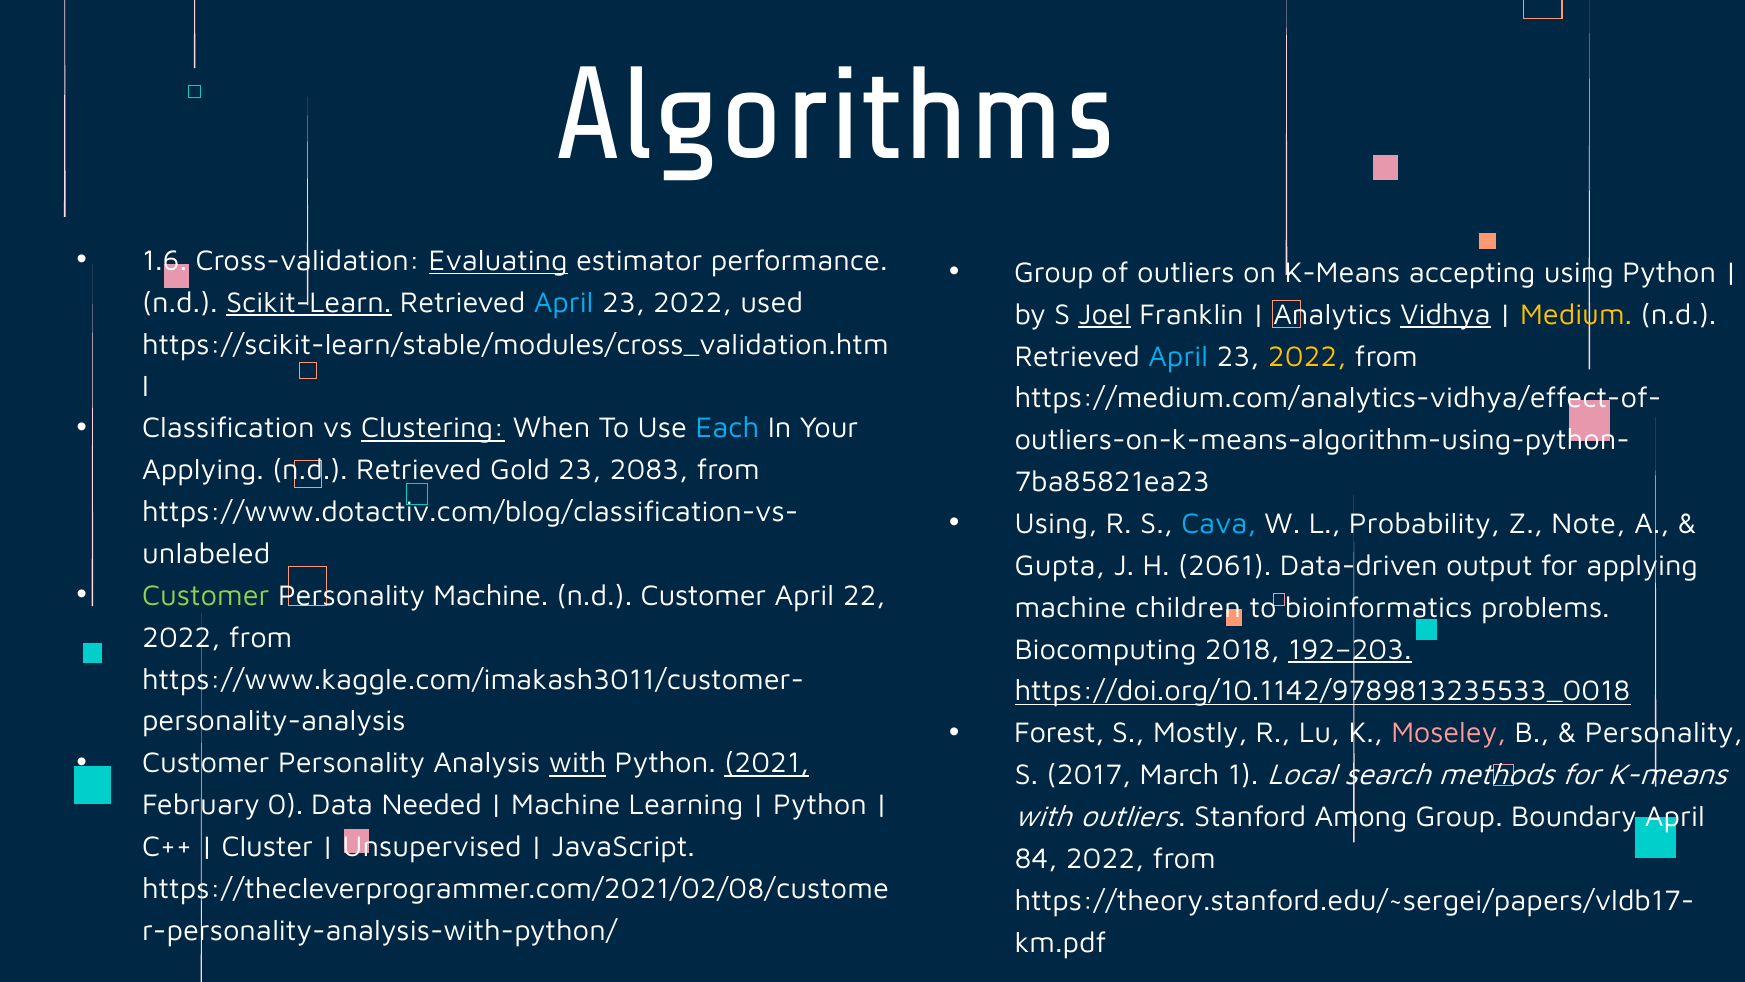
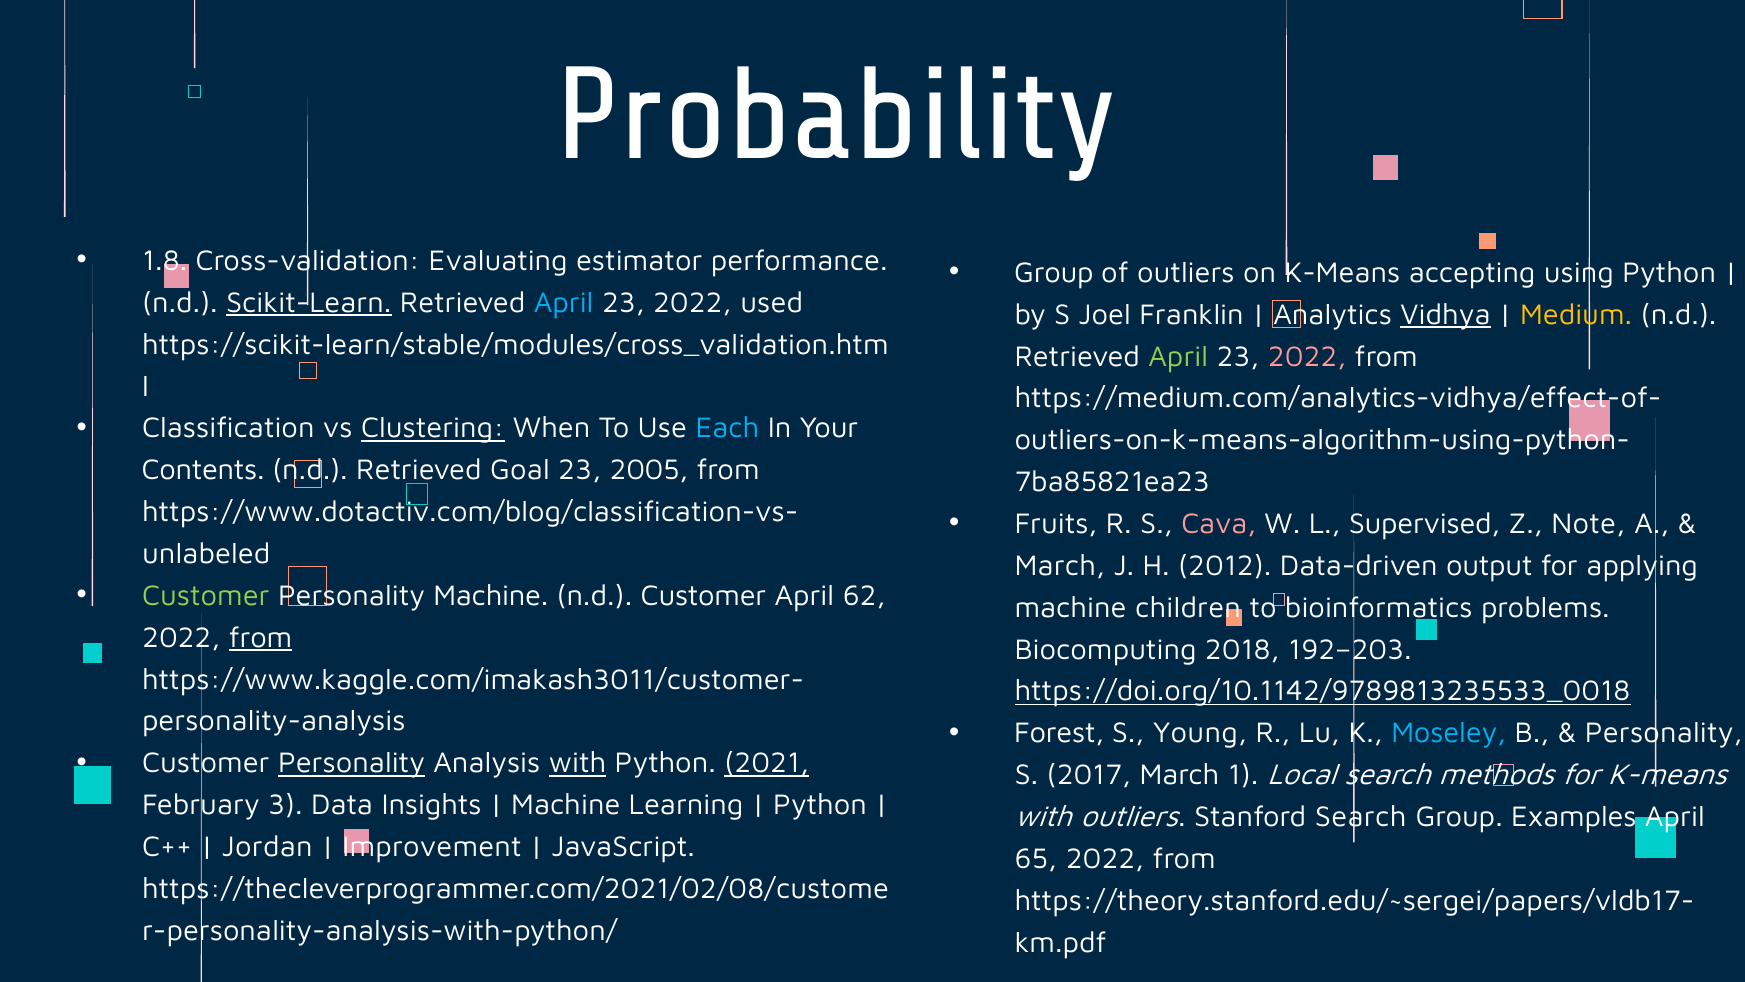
Algorithms: Algorithms -> Probability
1.6: 1.6 -> 1.8
Evaluating underline: present -> none
Joel underline: present -> none
April at (1178, 356) colour: light blue -> light green
2022 at (1307, 356) colour: yellow -> pink
Applying at (203, 470): Applying -> Contents
Gold: Gold -> Goal
2083: 2083 -> 2005
Using at (1056, 524): Using -> Fruits
Cava colour: light blue -> pink
Probability: Probability -> Supervised
Gupta at (1060, 566): Gupta -> March
2061: 2061 -> 2012
22: 22 -> 62
from at (261, 637) underline: none -> present
192–203 underline: present -> none
Mostly: Mostly -> Young
Moseley colour: pink -> light blue
Personality at (352, 763) underline: none -> present
0: 0 -> 3
Needed: Needed -> Insights
Stanford Among: Among -> Search
Boundary: Boundary -> Examples
Cluster: Cluster -> Jordan
Unsupervised: Unsupervised -> Improvement
84: 84 -> 65
